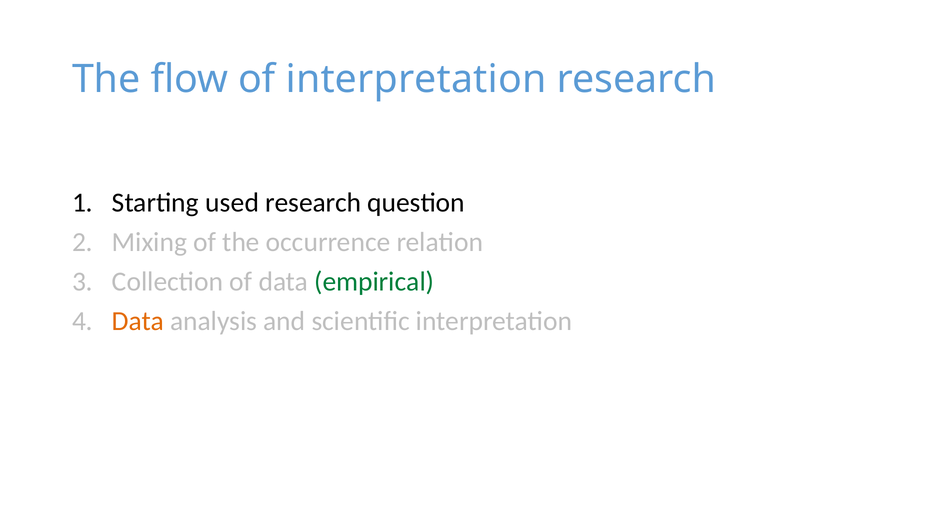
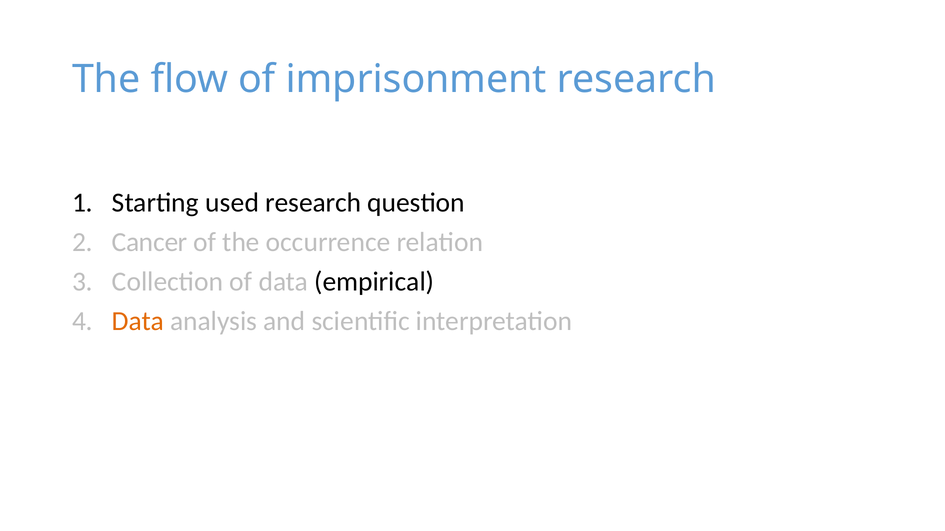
of interpretation: interpretation -> imprisonment
Mixing: Mixing -> Cancer
empirical colour: green -> black
